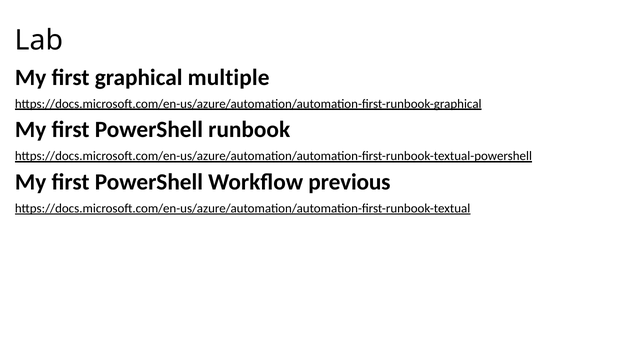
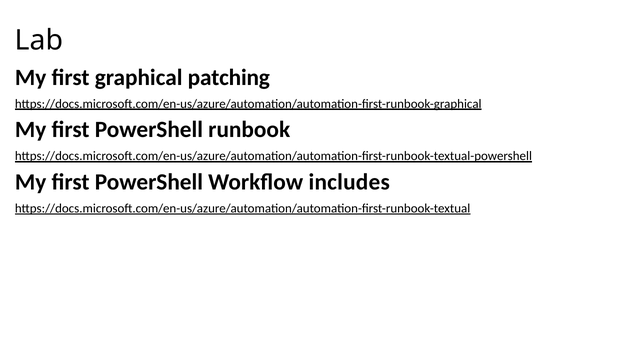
multiple: multiple -> patching
previous: previous -> includes
